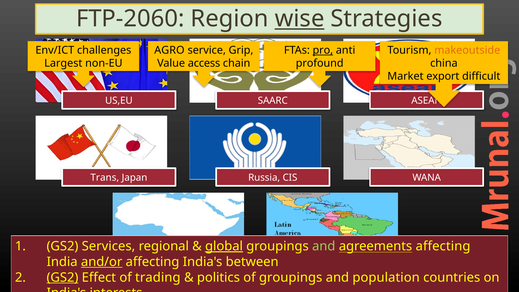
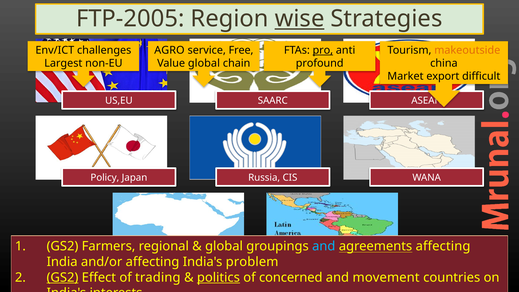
FTP-2060: FTP-2060 -> FTP-2005
Grip: Grip -> Free
Value access: access -> global
Trans: Trans -> Policy
Services: Services -> Farmers
global at (224, 246) underline: present -> none
and at (324, 246) colour: light green -> light blue
and/or underline: present -> none
between: between -> problem
politics underline: none -> present
of groupings: groupings -> concerned
population: population -> movement
